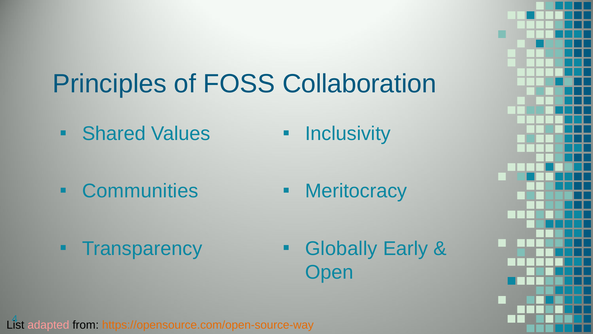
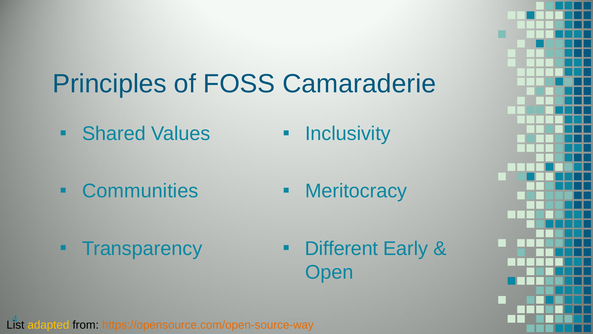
Collaboration: Collaboration -> Camaraderie
Globally: Globally -> Different
adapted colour: pink -> yellow
